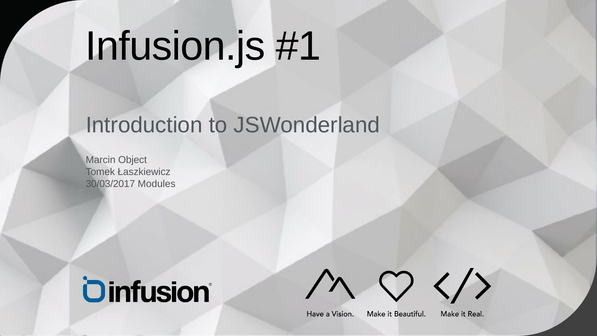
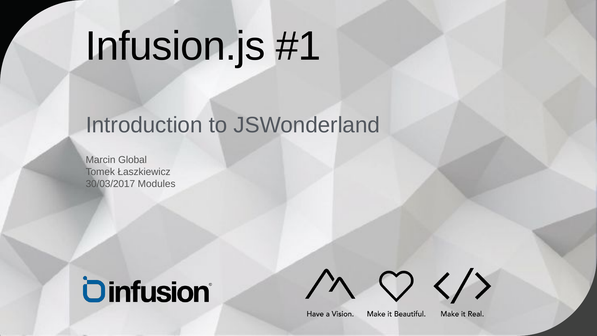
Object: Object -> Global
